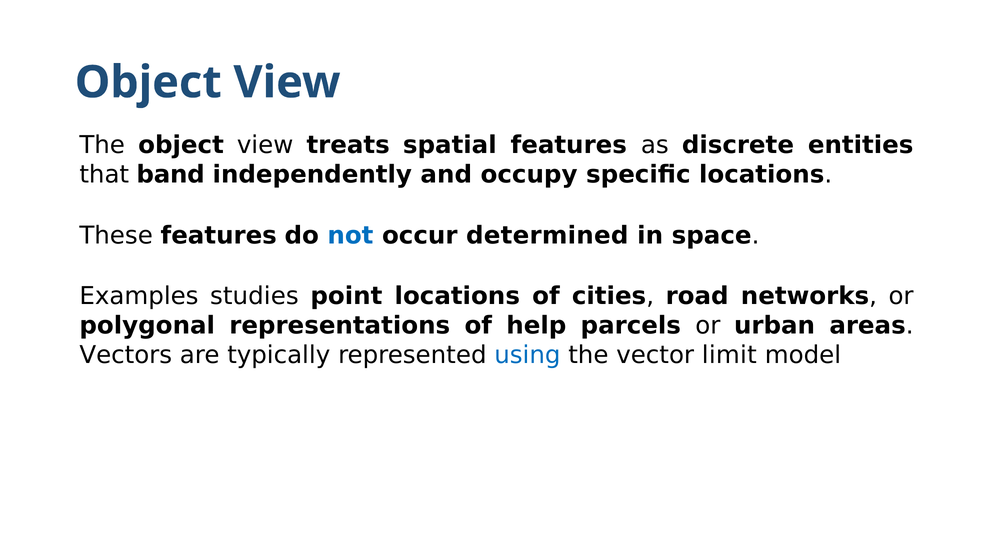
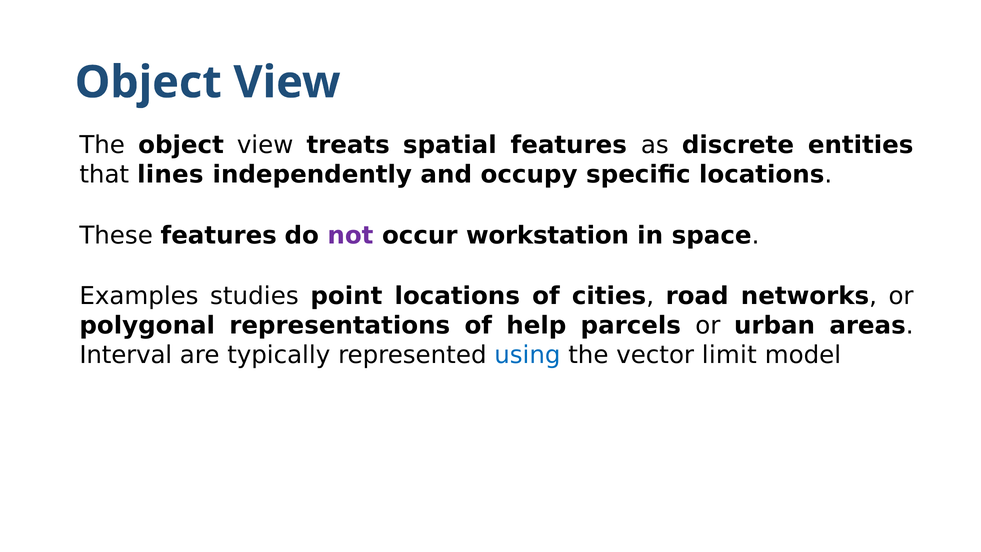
band: band -> lines
not colour: blue -> purple
determined: determined -> workstation
Vectors: Vectors -> Interval
